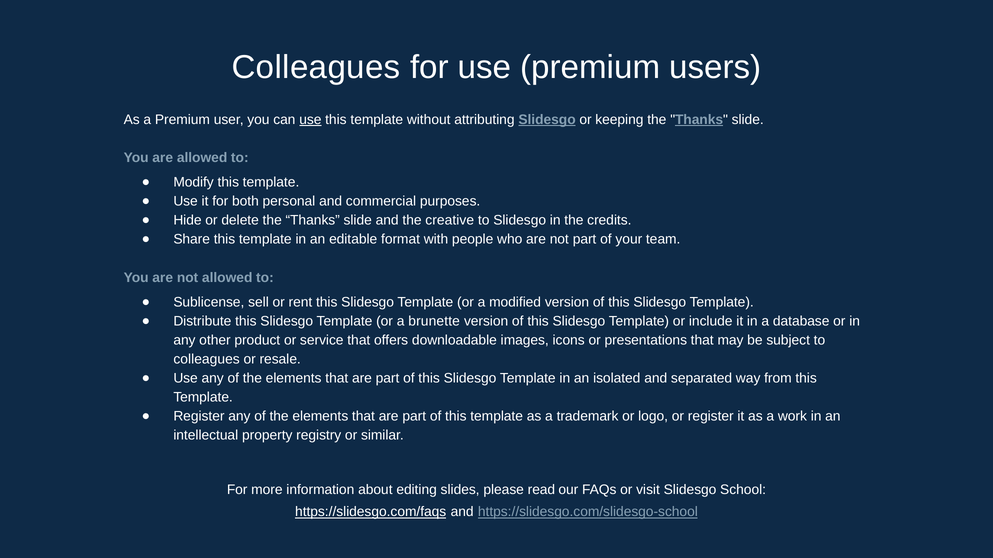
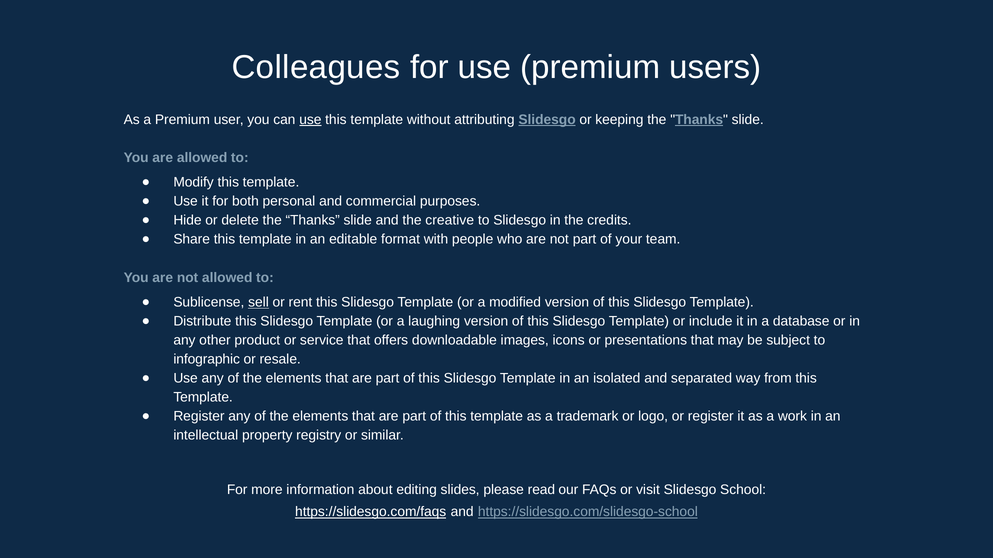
sell underline: none -> present
brunette: brunette -> laughing
colleagues at (207, 360): colleagues -> infographic
